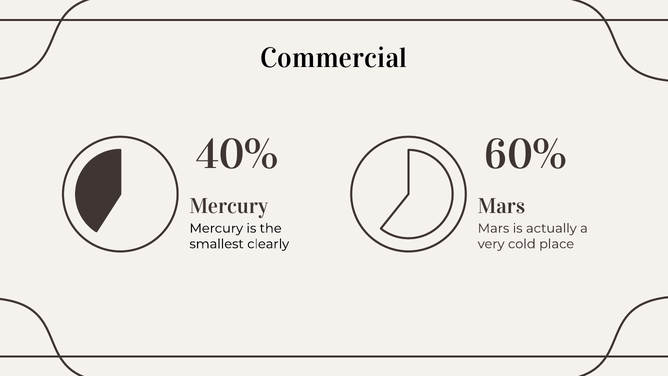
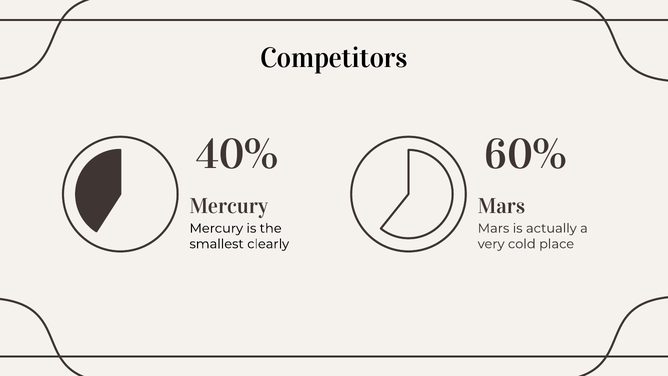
Commercial: Commercial -> Competitors
